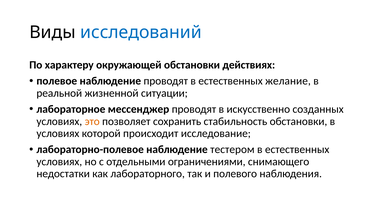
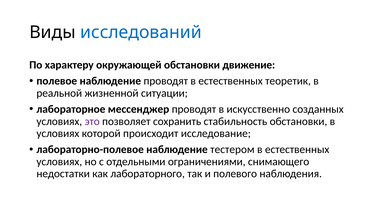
действиях: действиях -> движение
желание: желание -> теоретик
это colour: orange -> purple
